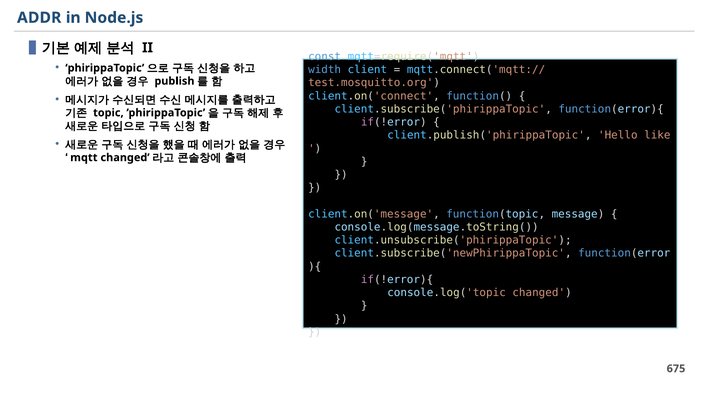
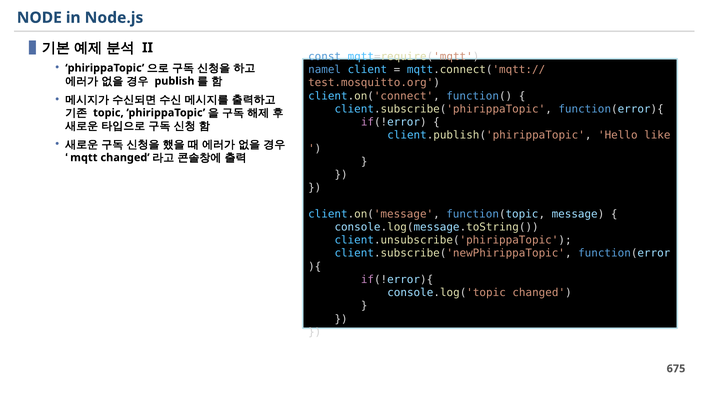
ADDR: ADDR -> NODE
width: width -> namel
